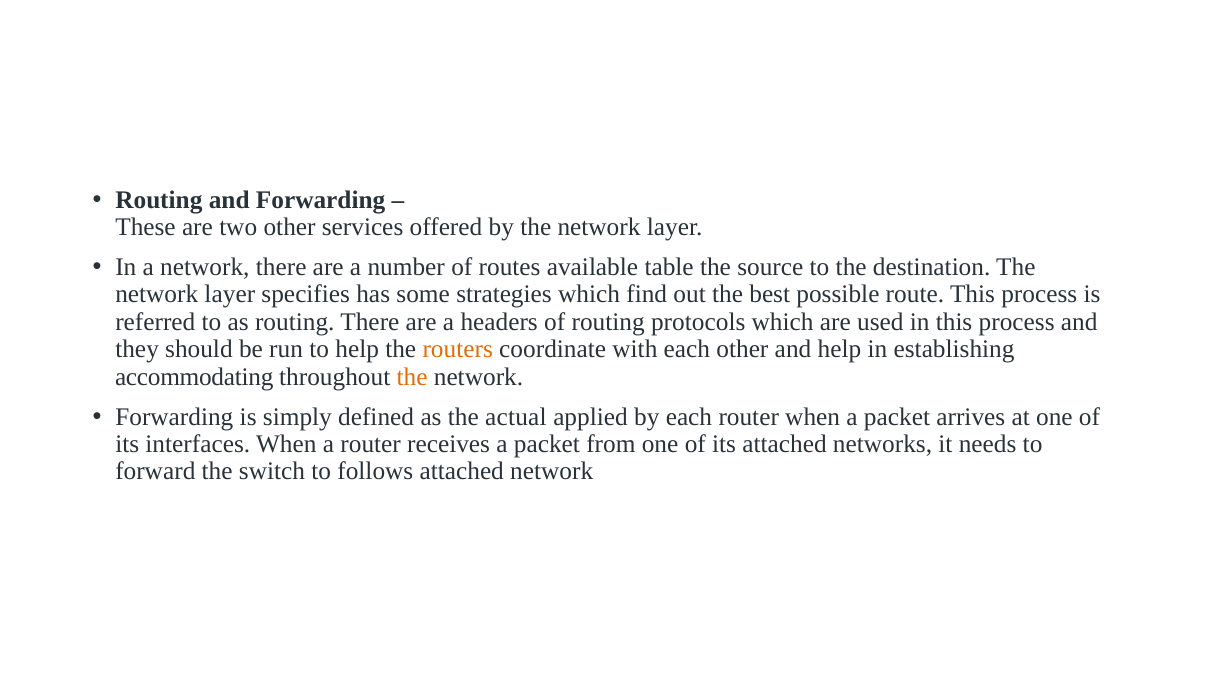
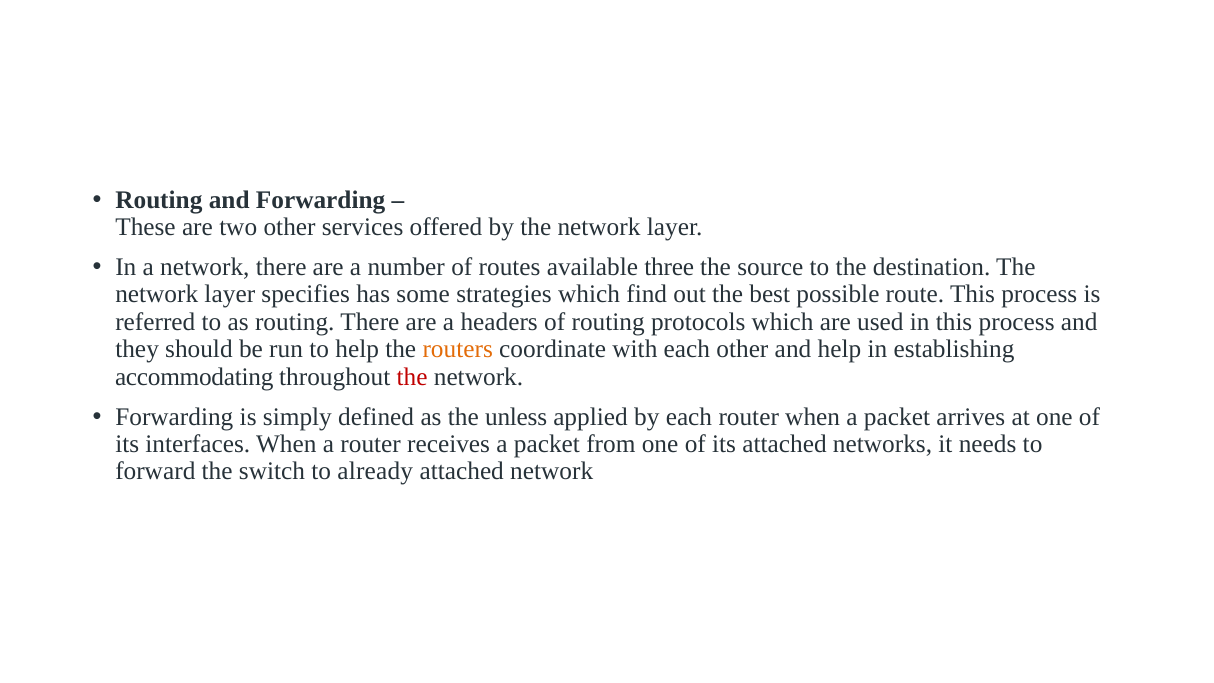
table: table -> three
the at (412, 377) colour: orange -> red
actual: actual -> unless
follows: follows -> already
